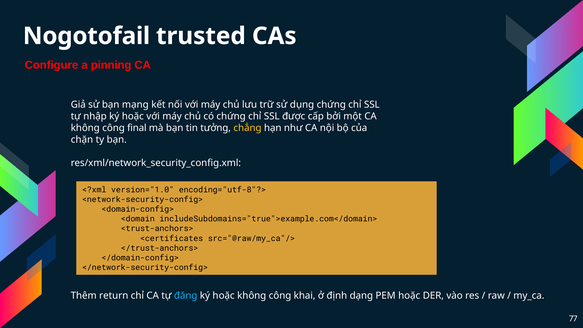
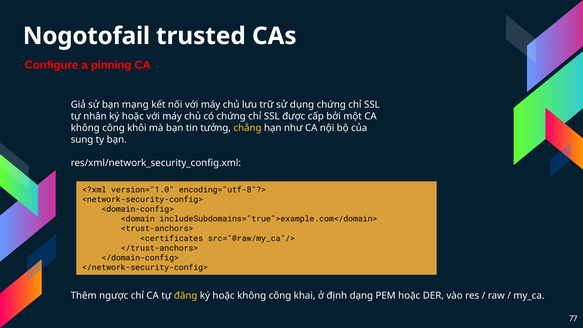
nhập: nhập -> nhân
final: final -> khôi
chặn: chặn -> sung
return: return -> ngược
đăng colour: light blue -> yellow
